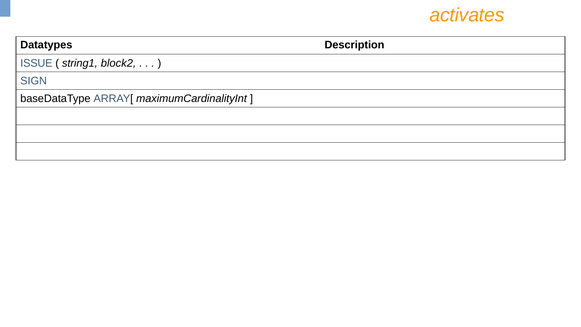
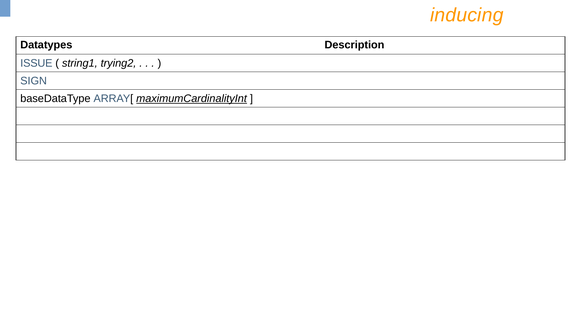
activates: activates -> inducing
block2: block2 -> trying2
maximumCardinalityInt underline: none -> present
